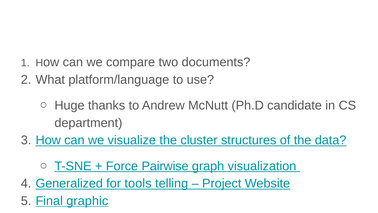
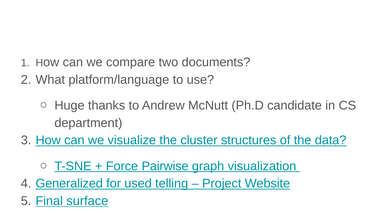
tools: tools -> used
graphic: graphic -> surface
